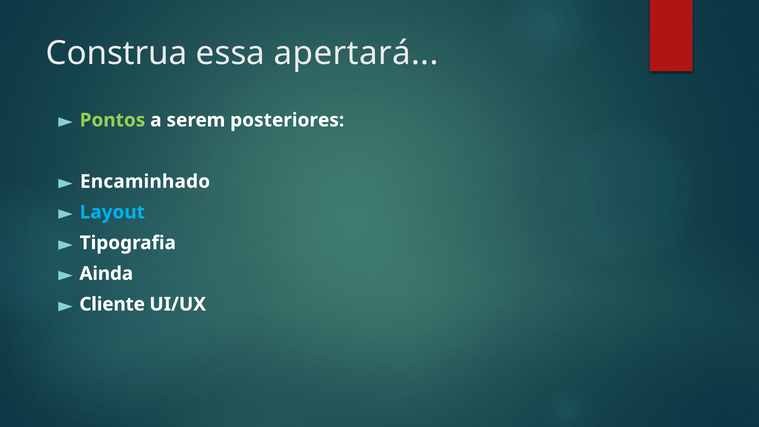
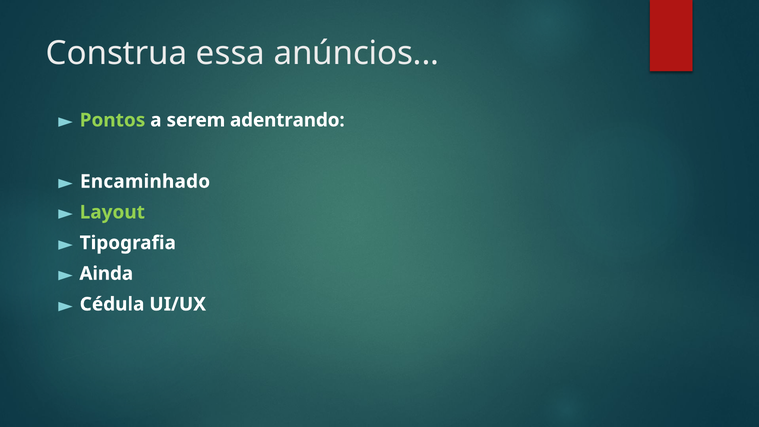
apertará: apertará -> anúncios
posteriores: posteriores -> adentrando
Layout colour: light blue -> light green
Cliente: Cliente -> Cédula
